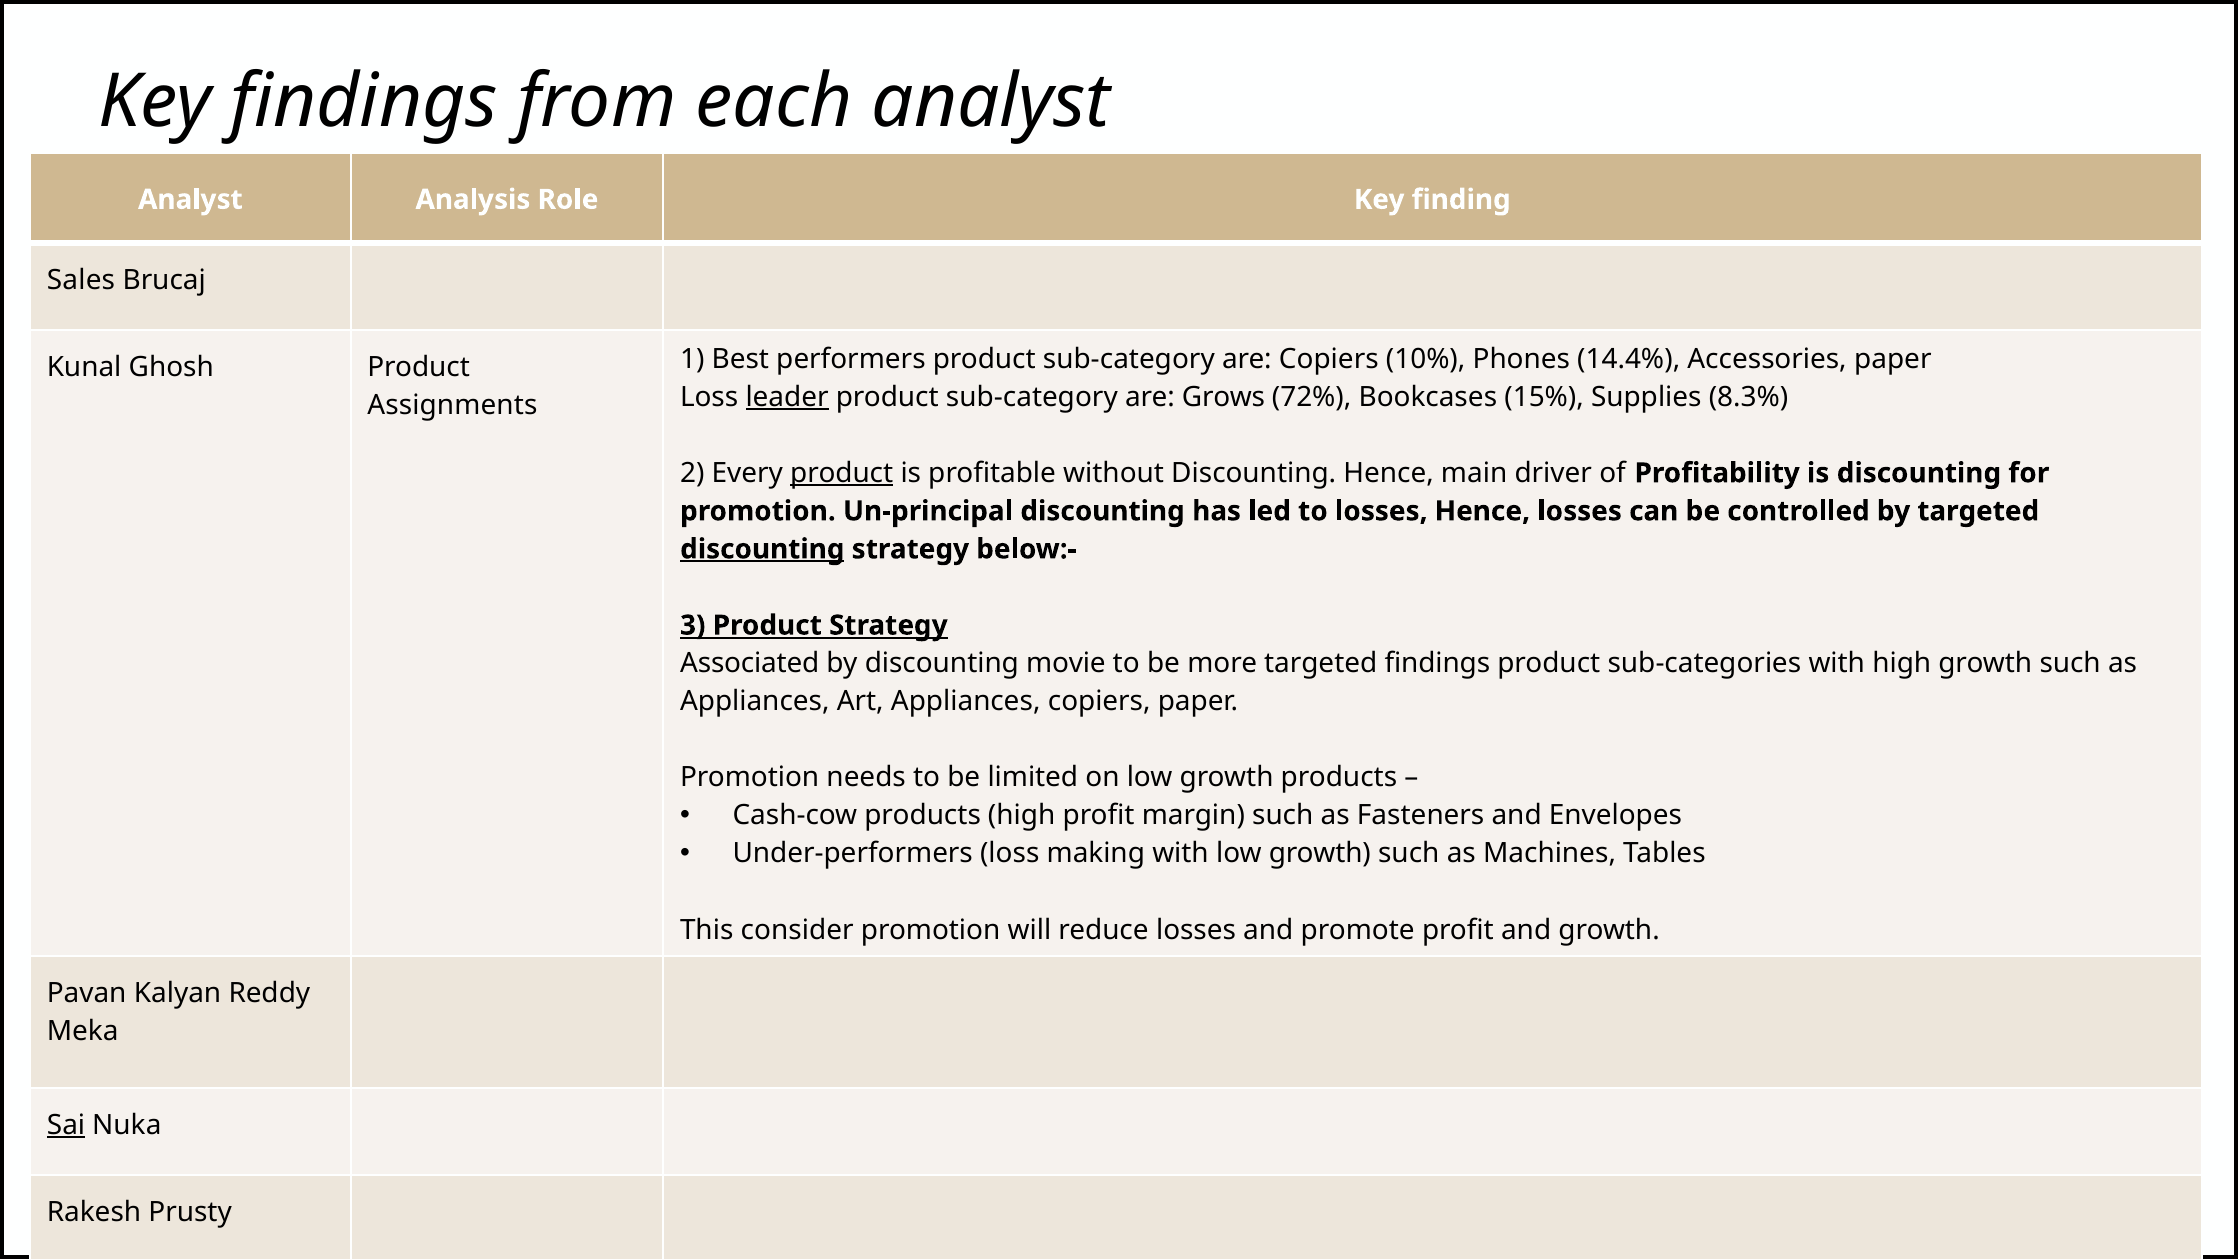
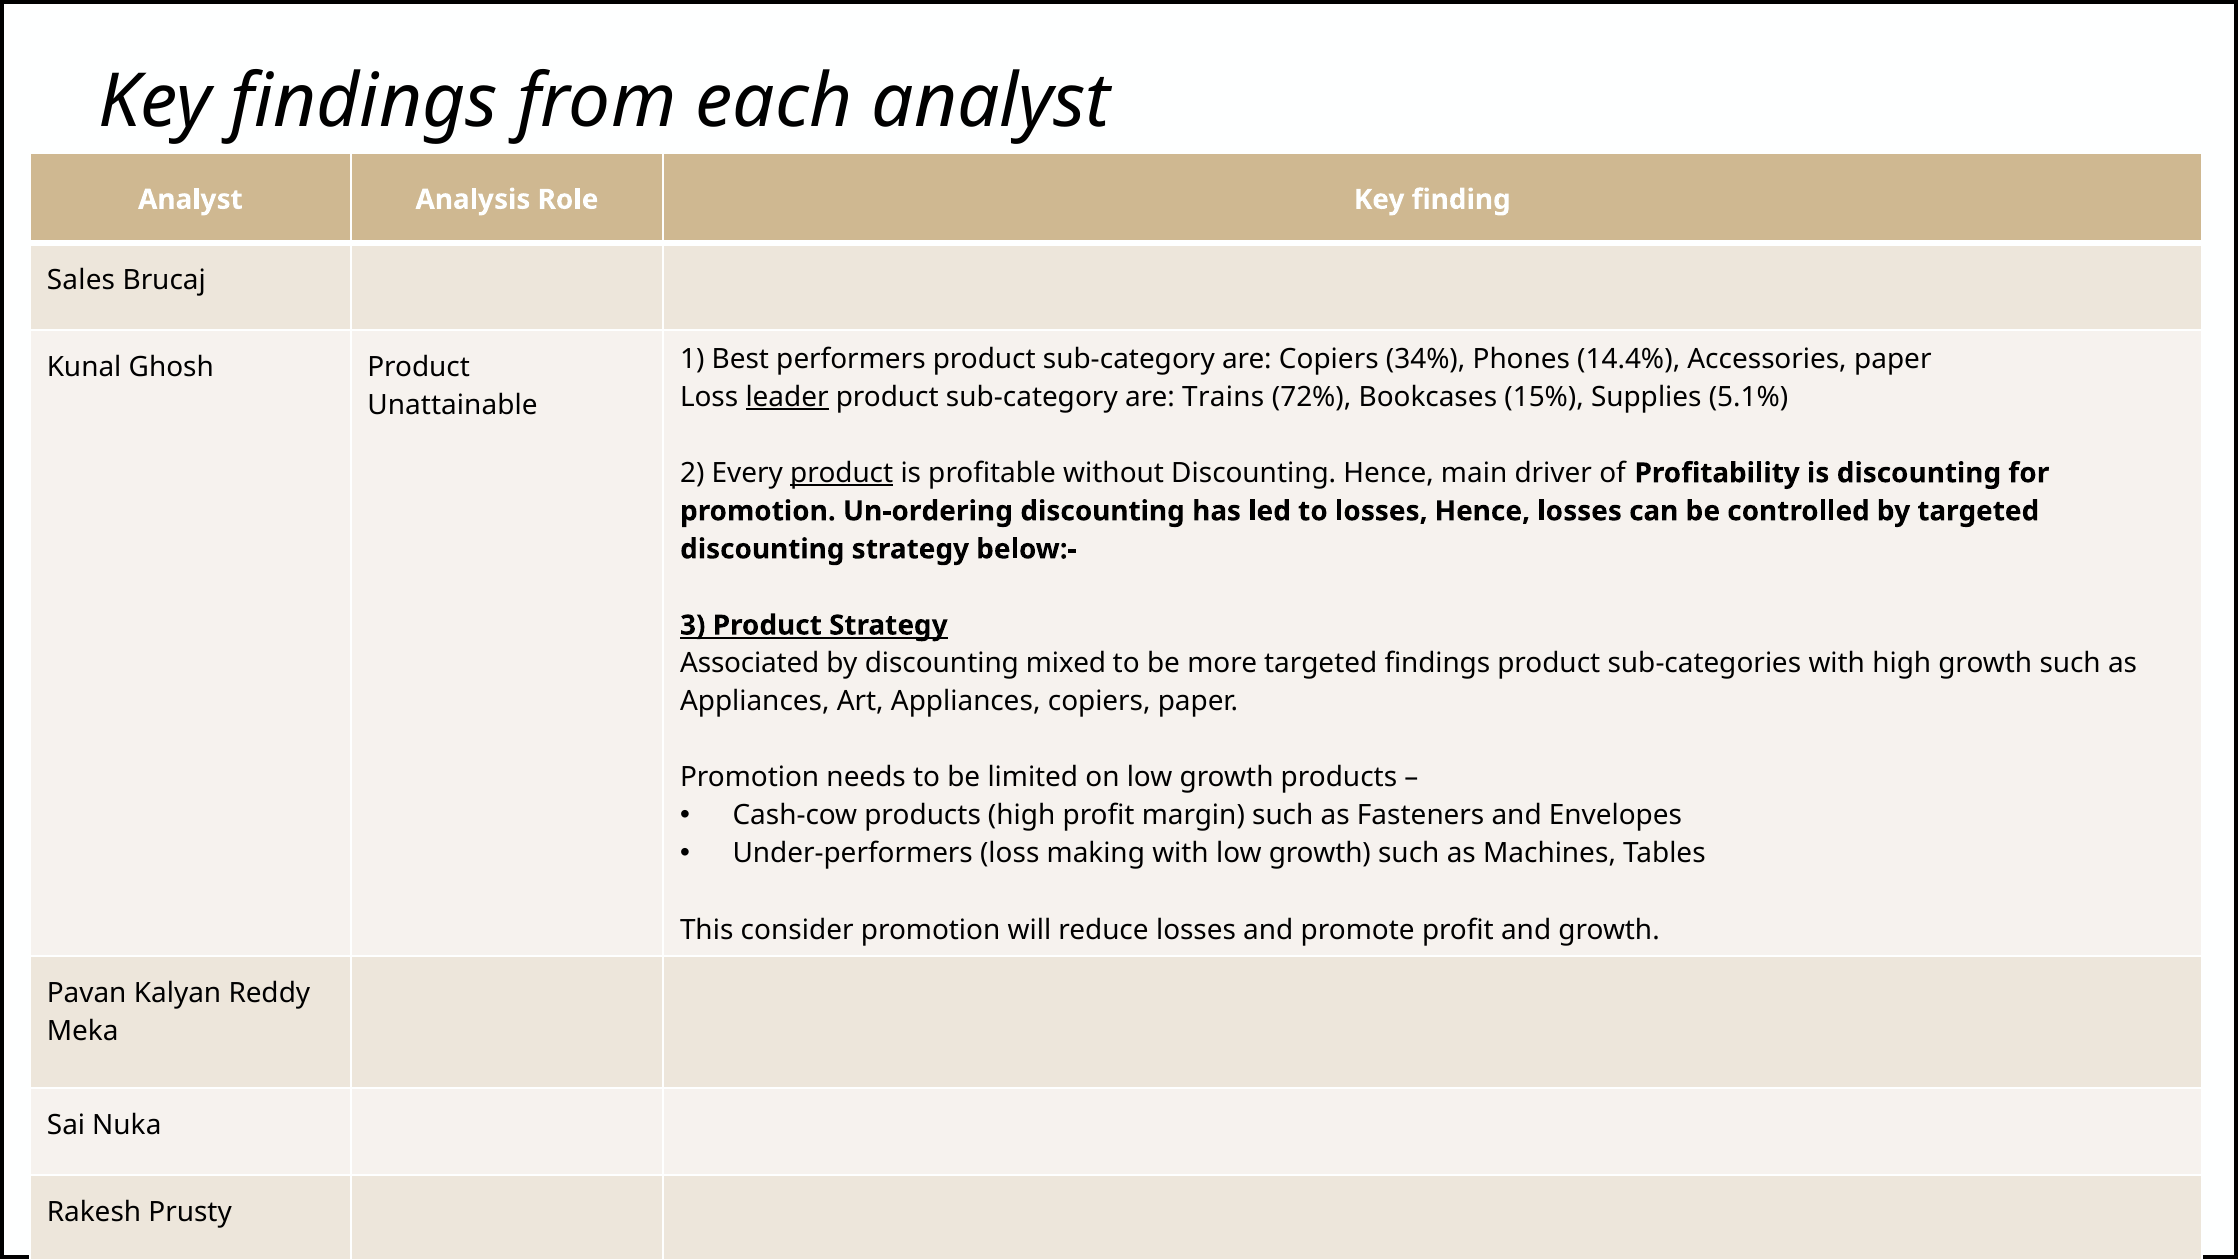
10%: 10% -> 34%
Grows: Grows -> Trains
8.3%: 8.3% -> 5.1%
Assignments: Assignments -> Unattainable
Un-principal: Un-principal -> Un-ordering
discounting at (762, 549) underline: present -> none
movie: movie -> mixed
Sai underline: present -> none
